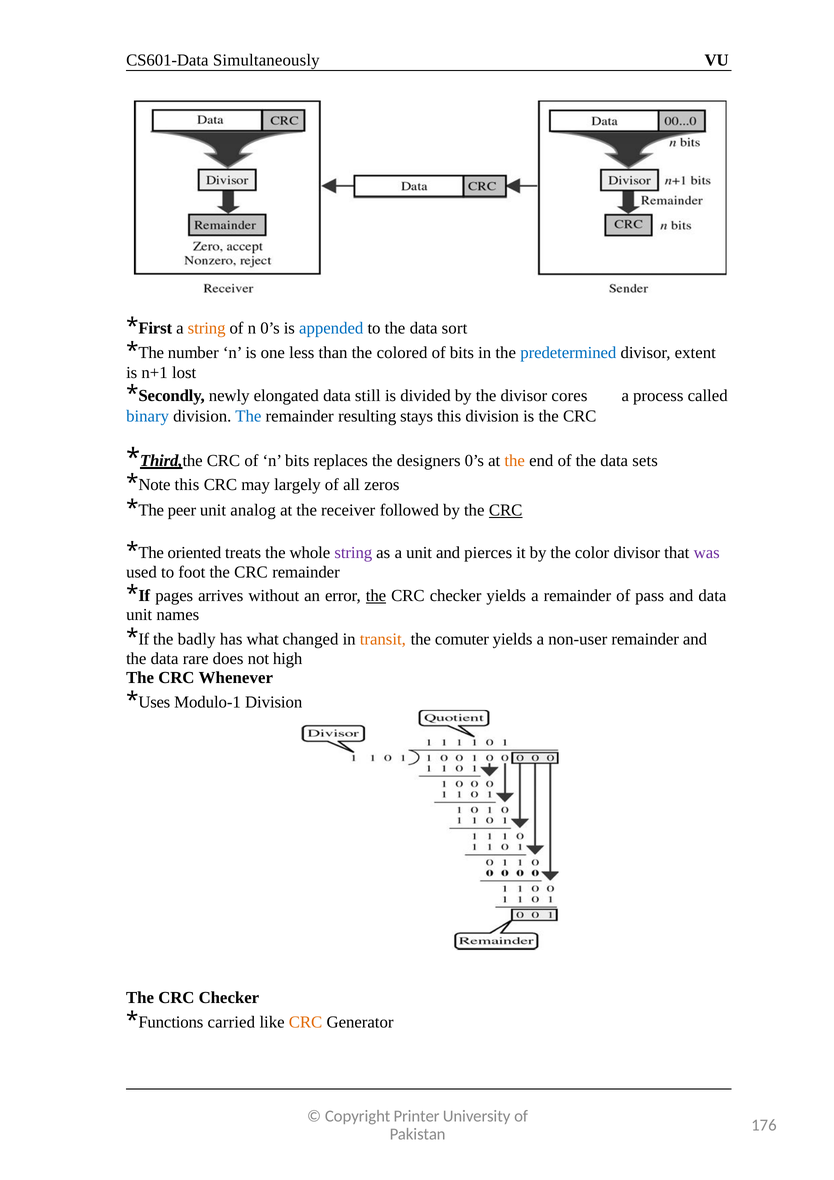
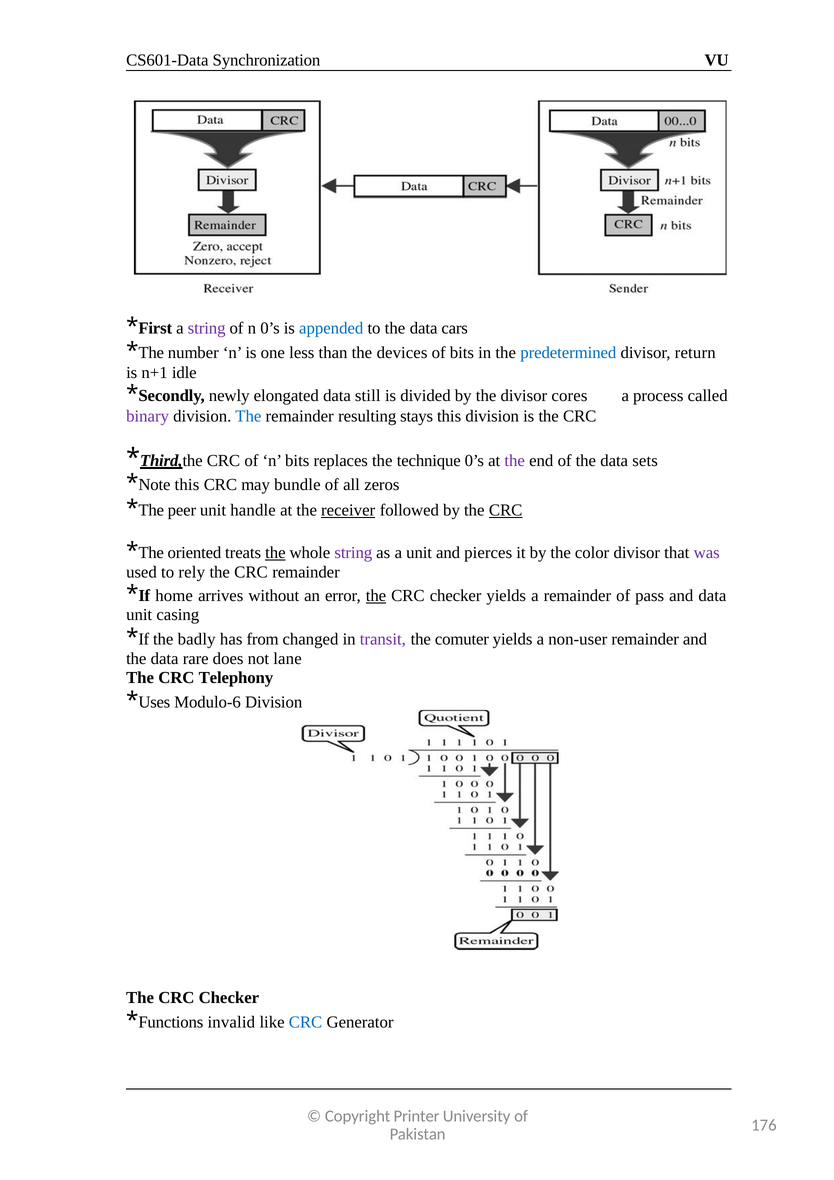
Simultaneously: Simultaneously -> Synchronization
string at (207, 328) colour: orange -> purple
sort: sort -> cars
colored: colored -> devices
extent: extent -> return
lost: lost -> idle
binary colour: blue -> purple
designers: designers -> technique
the at (515, 461) colour: orange -> purple
largely: largely -> bundle
analog: analog -> handle
receiver underline: none -> present
the at (275, 553) underline: none -> present
foot: foot -> rely
pages: pages -> home
names: names -> casing
what: what -> from
transit colour: orange -> purple
high: high -> lane
Whenever: Whenever -> Telephony
Modulo-1: Modulo-1 -> Modulo-6
carried: carried -> invalid
CRC at (306, 1023) colour: orange -> blue
